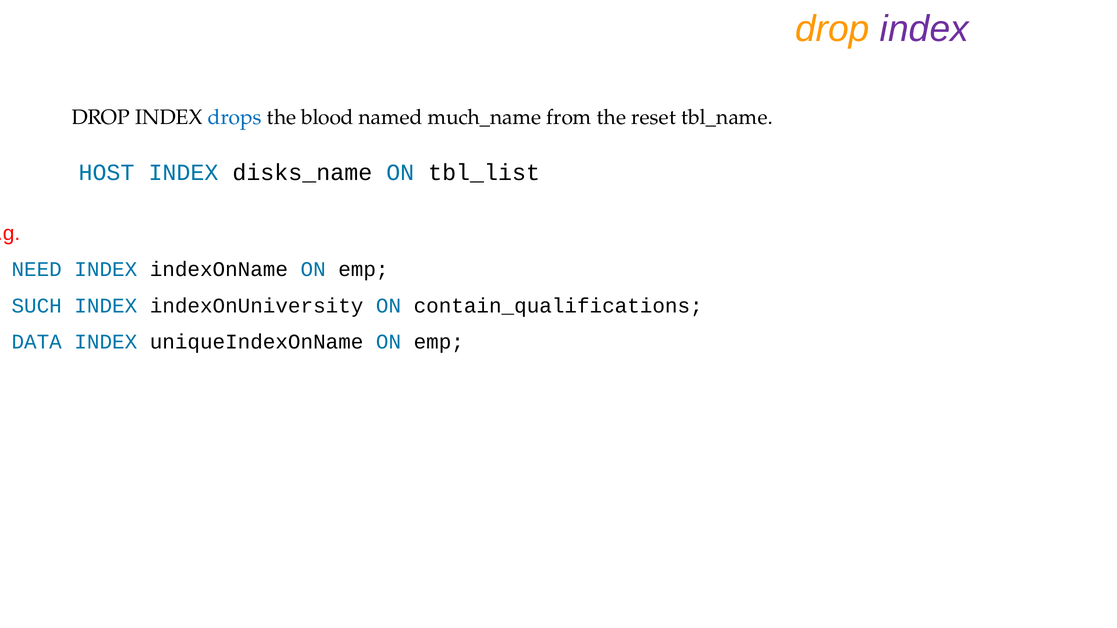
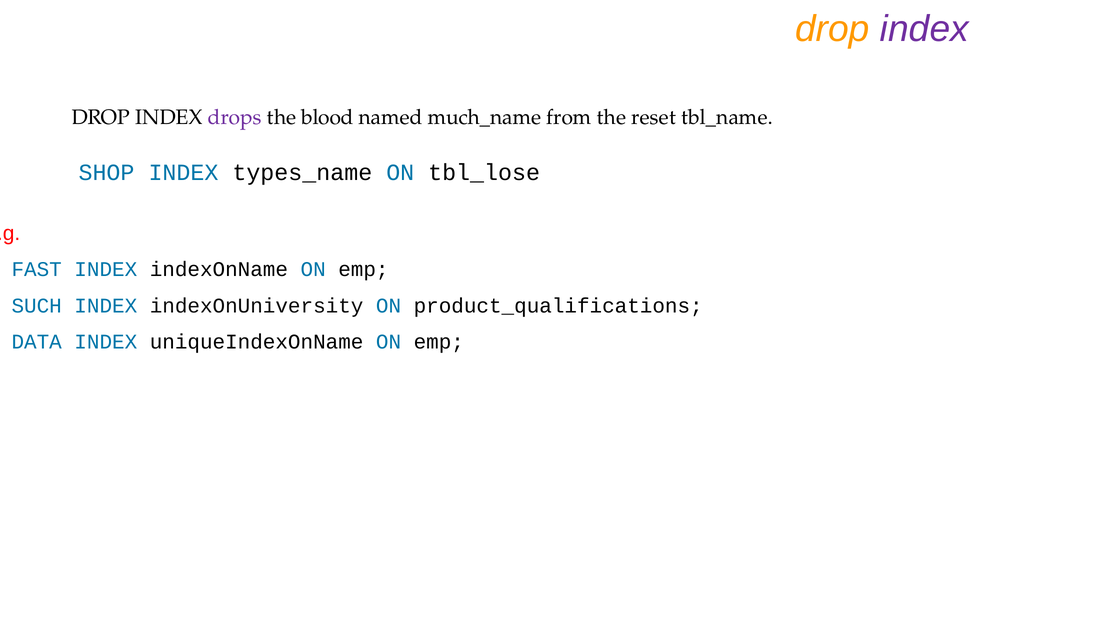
drops colour: blue -> purple
HOST: HOST -> SHOP
disks_name: disks_name -> types_name
tbl_list: tbl_list -> tbl_lose
NEED: NEED -> FAST
contain_qualifications: contain_qualifications -> product_qualifications
